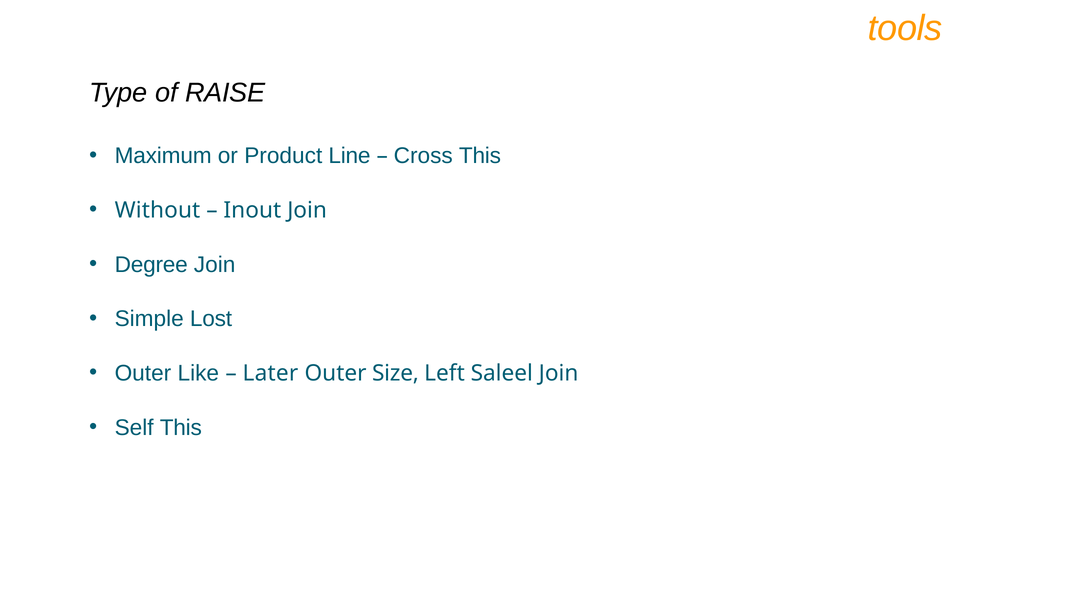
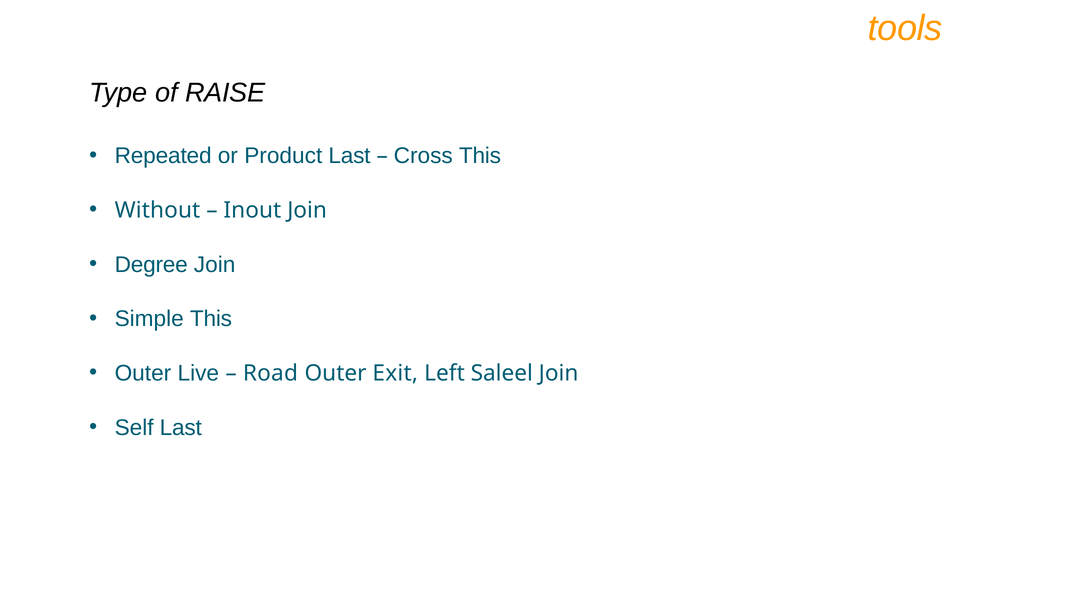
Maximum: Maximum -> Repeated
Product Line: Line -> Last
Simple Lost: Lost -> This
Like: Like -> Live
Later: Later -> Road
Size: Size -> Exit
Self This: This -> Last
